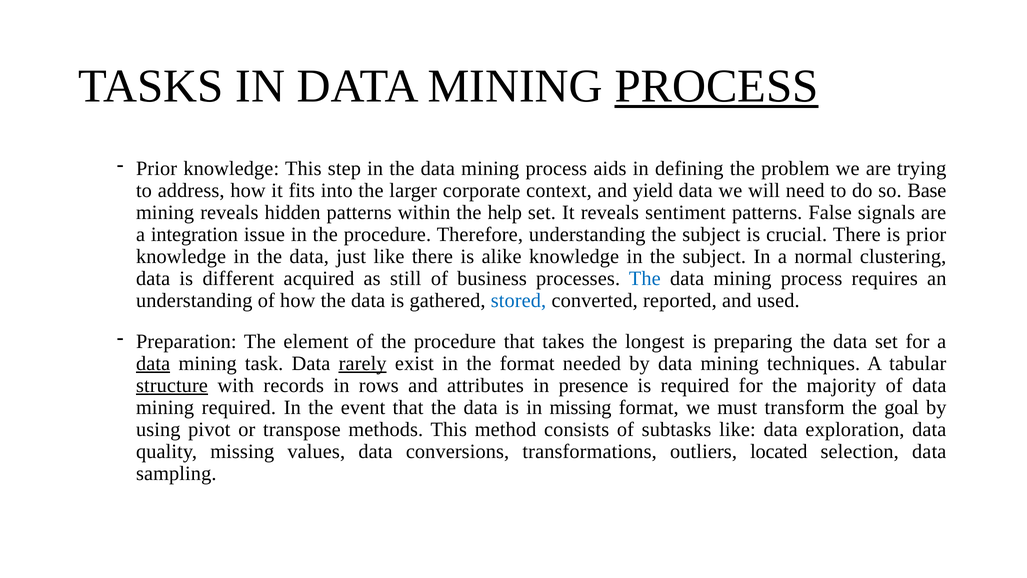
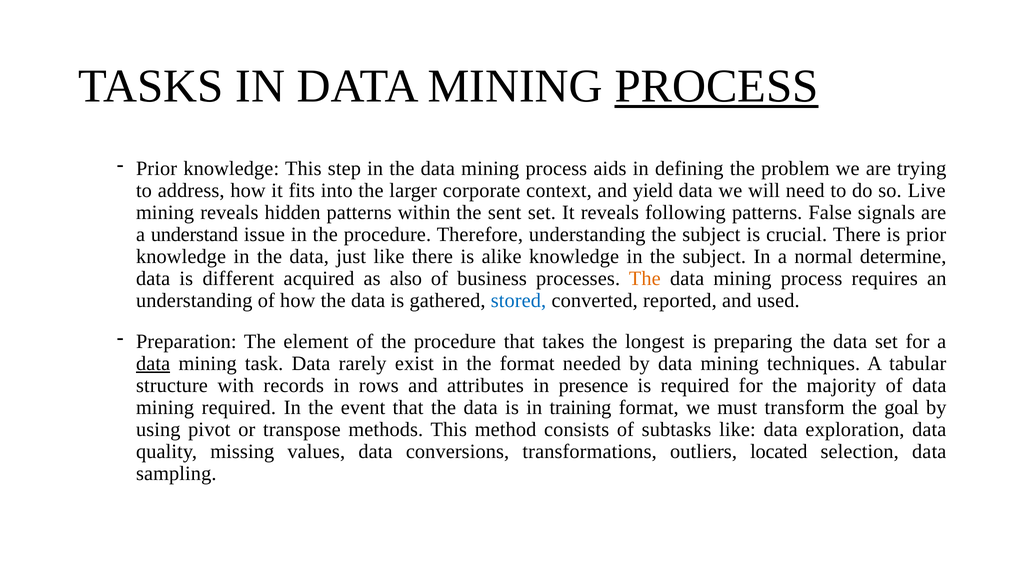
Base: Base -> Live
help: help -> sent
sentiment: sentiment -> following
integration: integration -> understand
clustering: clustering -> determine
still: still -> also
The at (645, 278) colour: blue -> orange
rarely underline: present -> none
structure underline: present -> none
in missing: missing -> training
